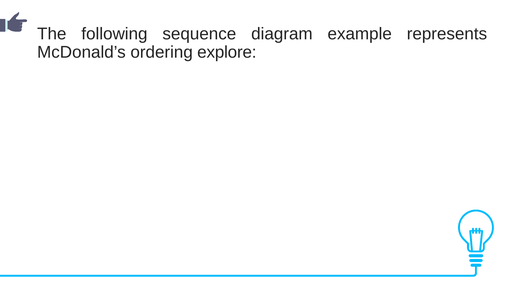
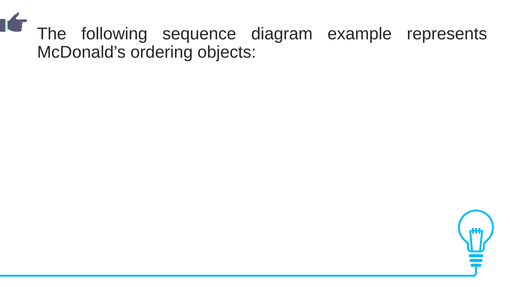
explore: explore -> objects
